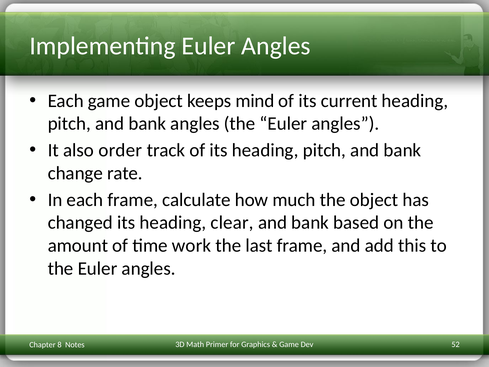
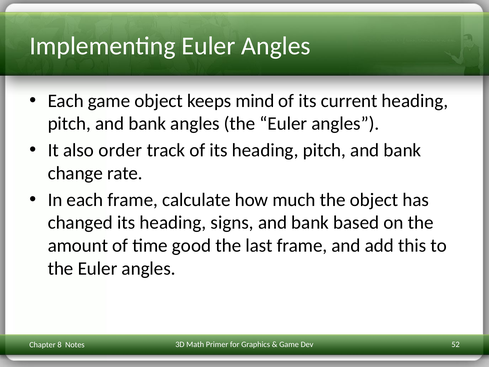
clear: clear -> signs
work: work -> good
